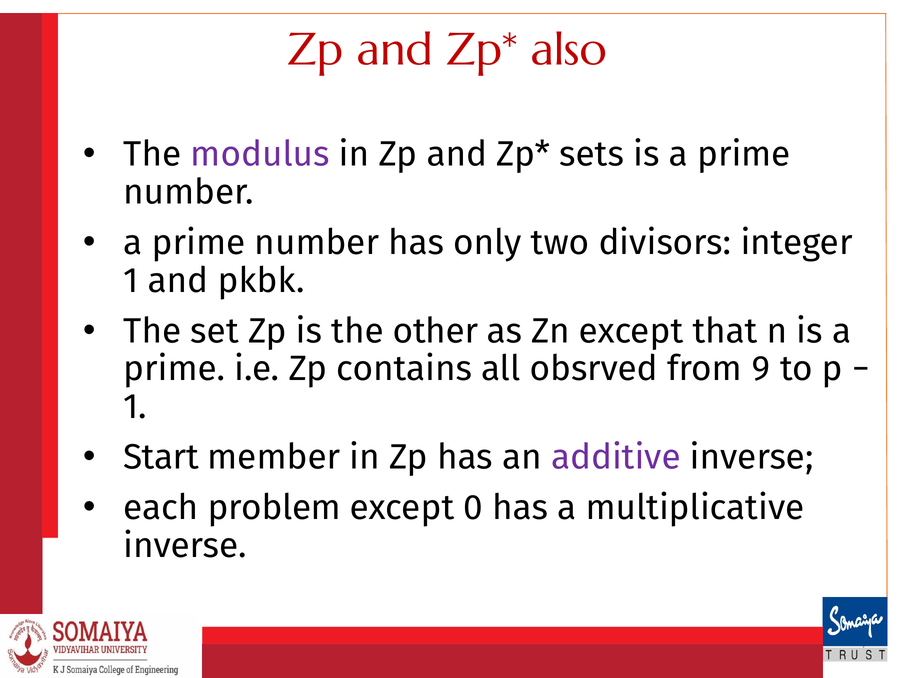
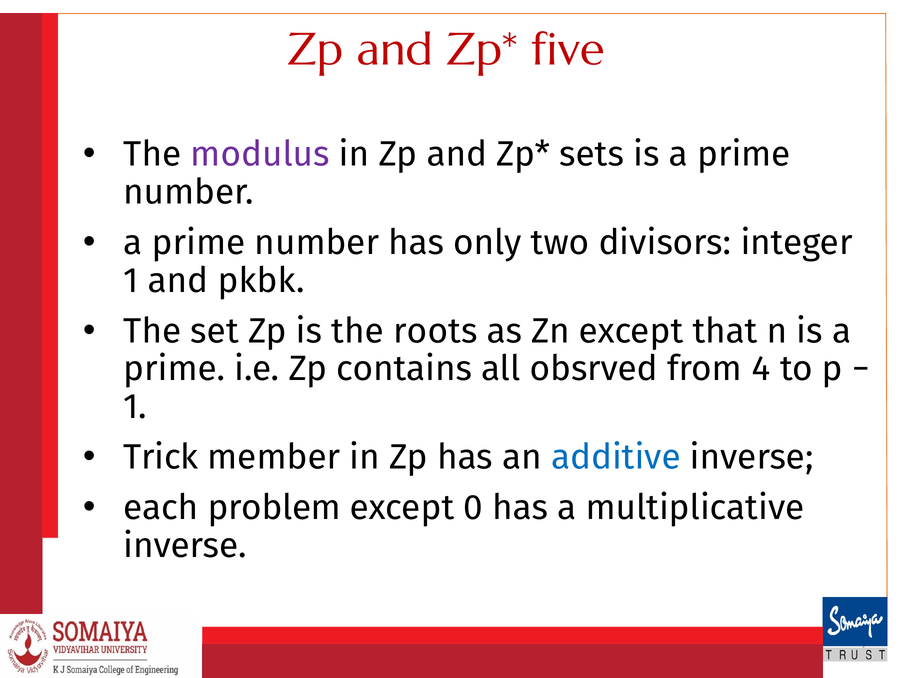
also: also -> five
other: other -> roots
9: 9 -> 4
Start: Start -> Trick
additive colour: purple -> blue
